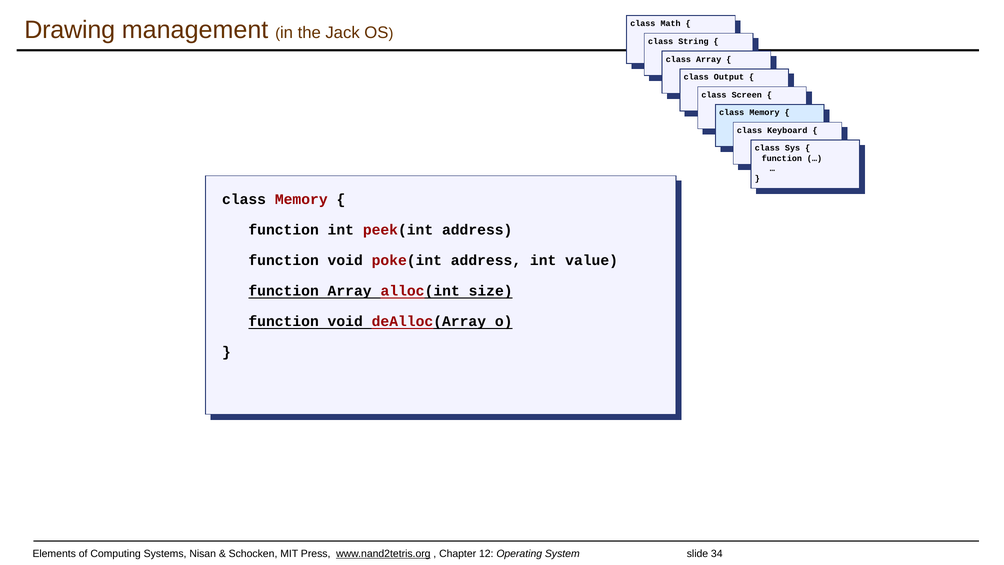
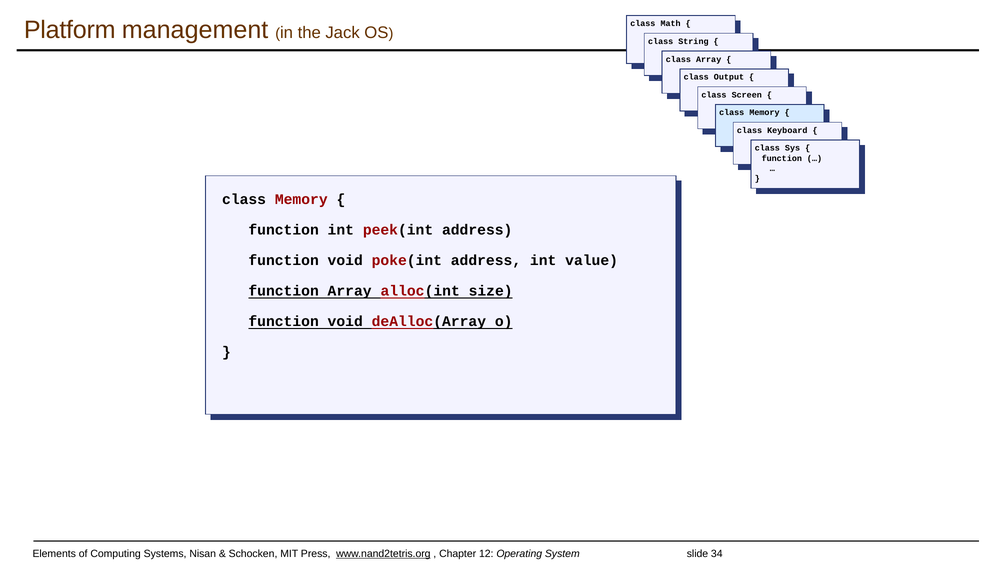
Drawing: Drawing -> Platform
